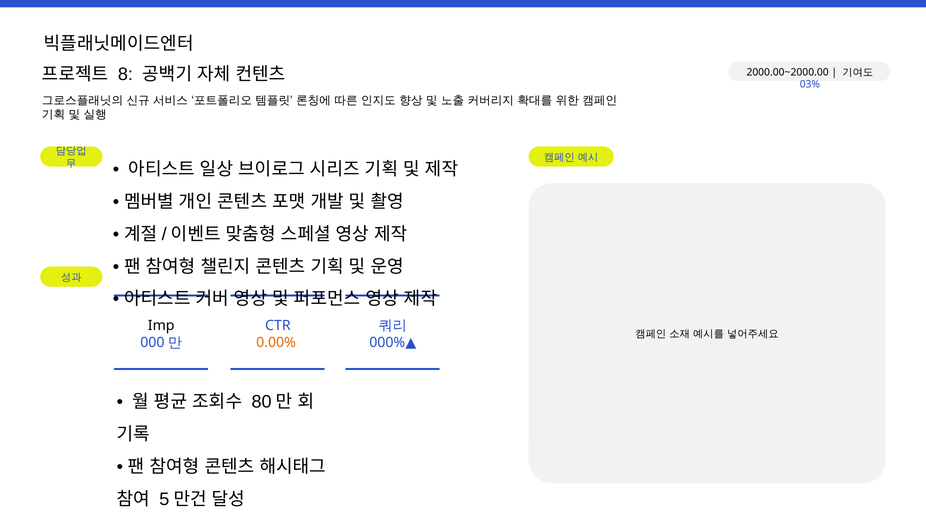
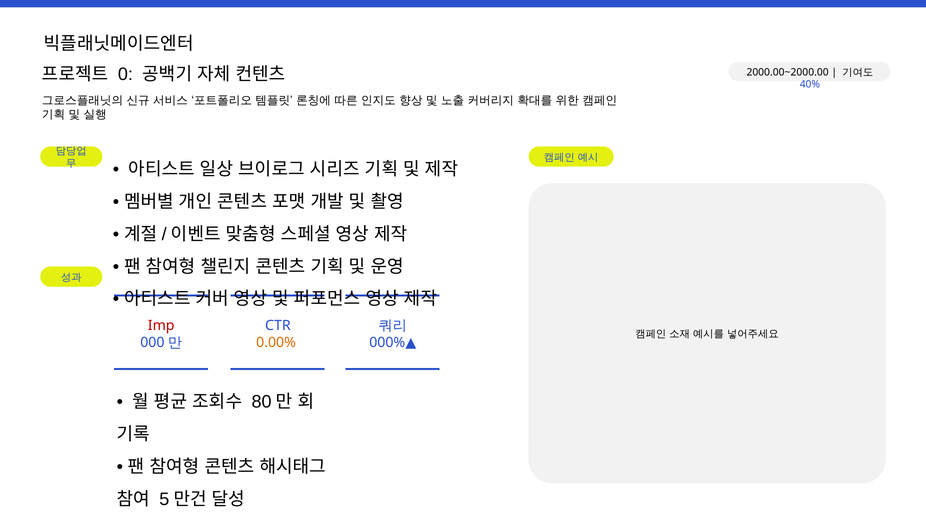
8: 8 -> 0
03%: 03% -> 40%
Imp colour: black -> red
